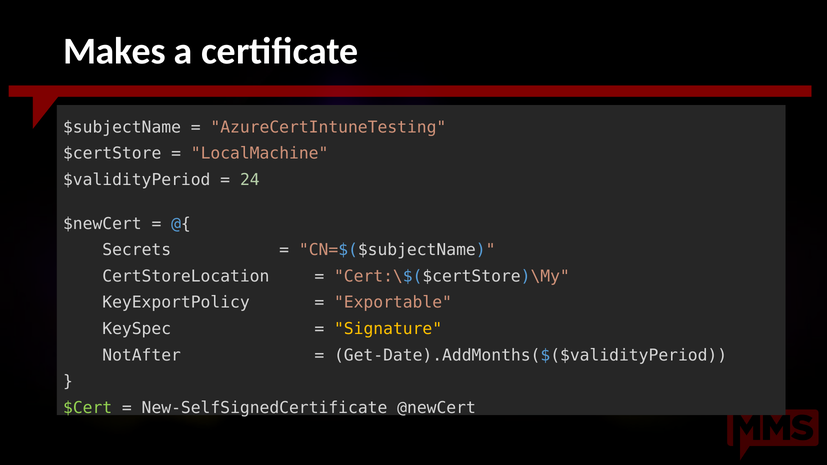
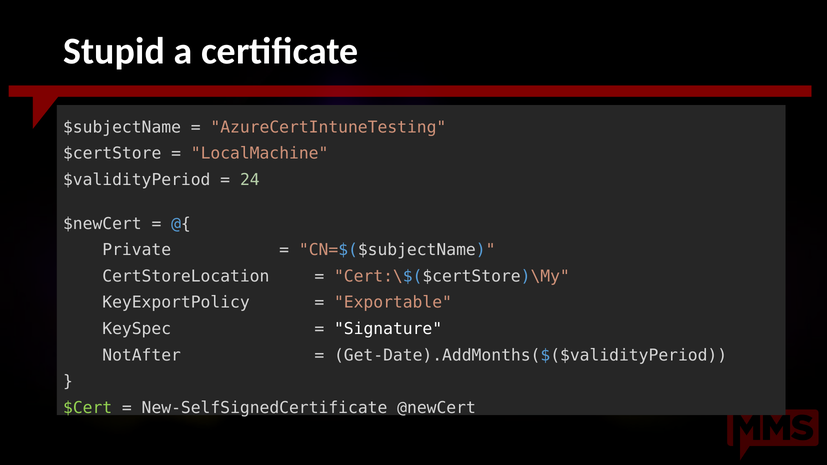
Makes: Makes -> Stupid
Secrets: Secrets -> Private
Signature colour: yellow -> white
